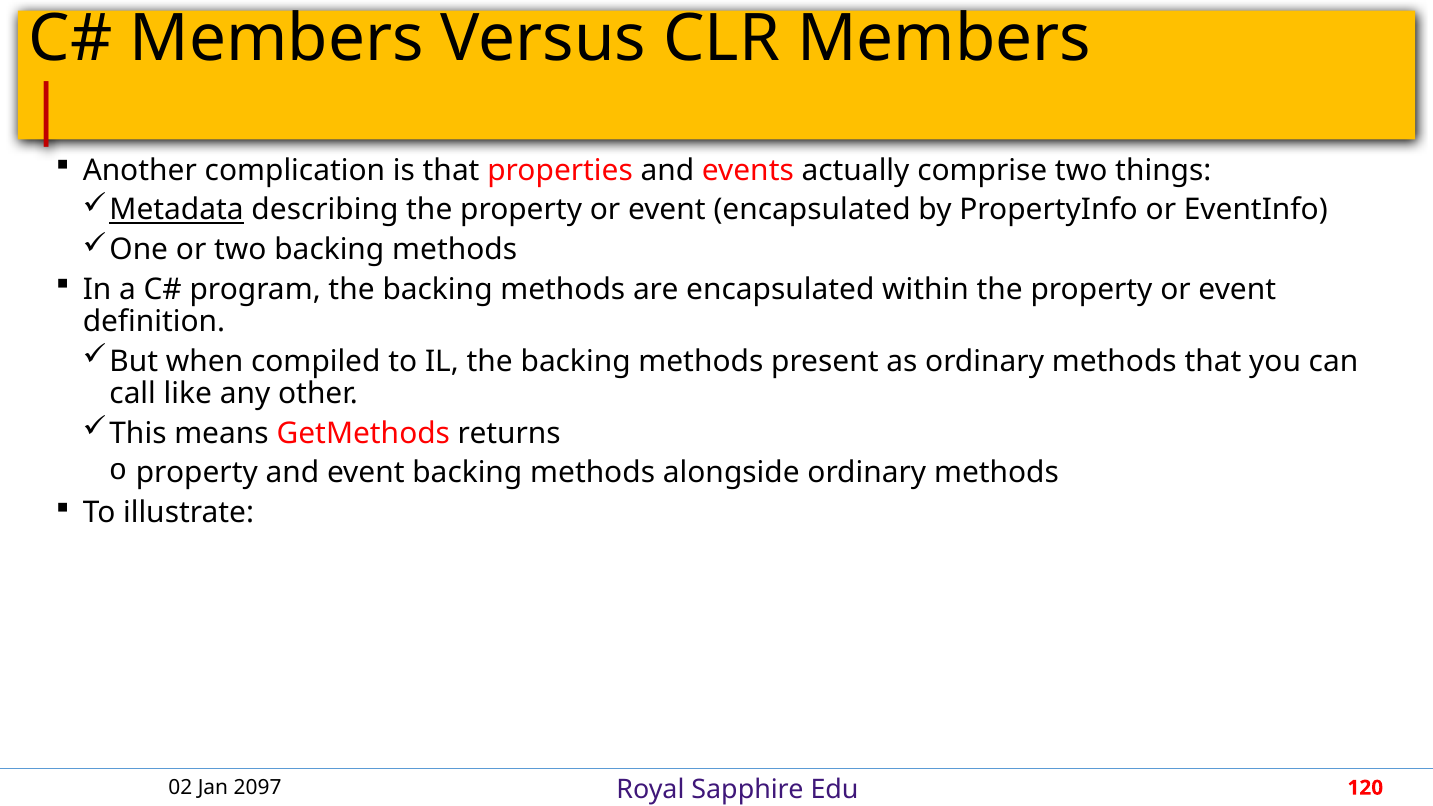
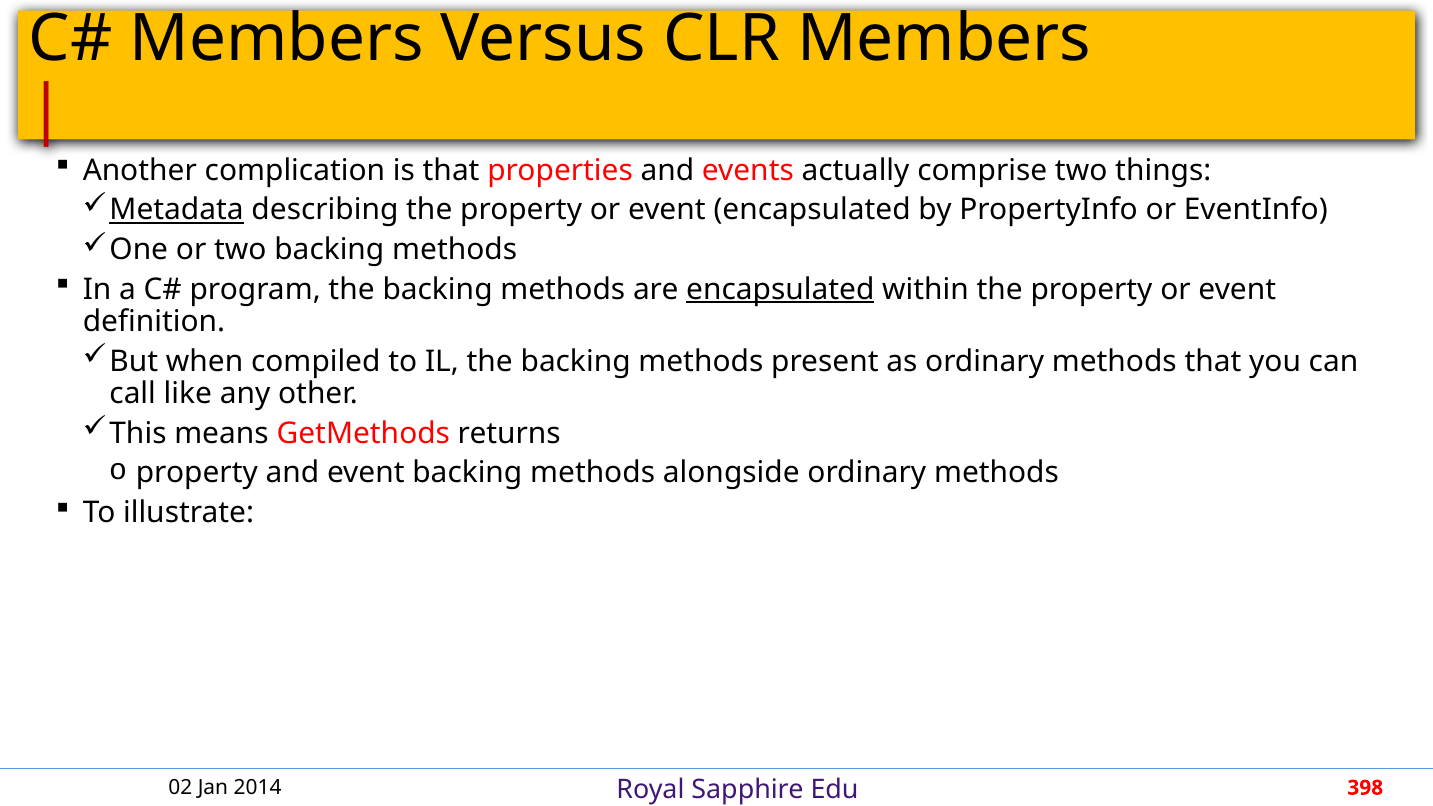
encapsulated at (780, 289) underline: none -> present
2097: 2097 -> 2014
120: 120 -> 398
